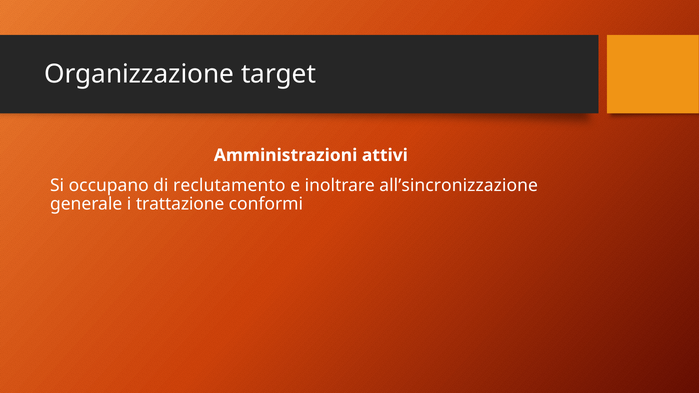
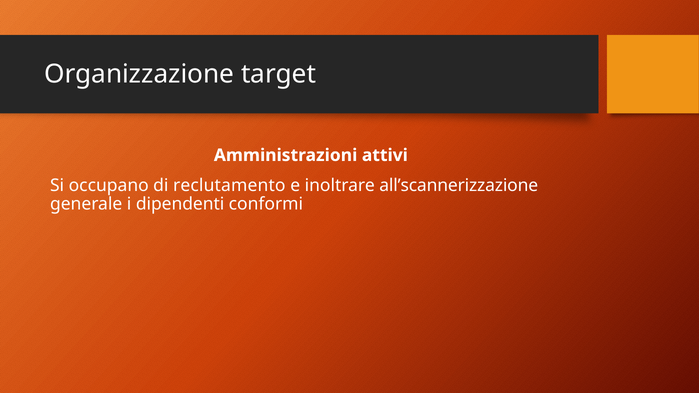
all’sincronizzazione: all’sincronizzazione -> all’scannerizzazione
trattazione: trattazione -> dipendenti
